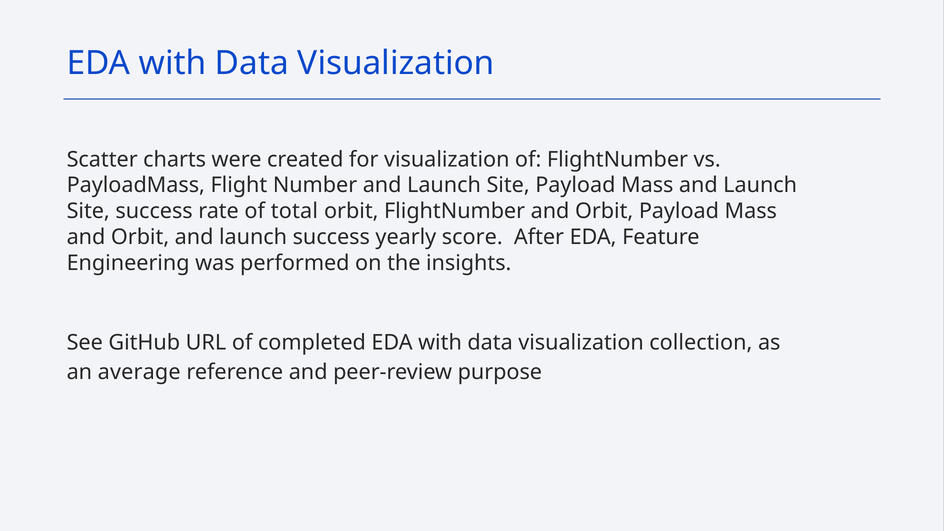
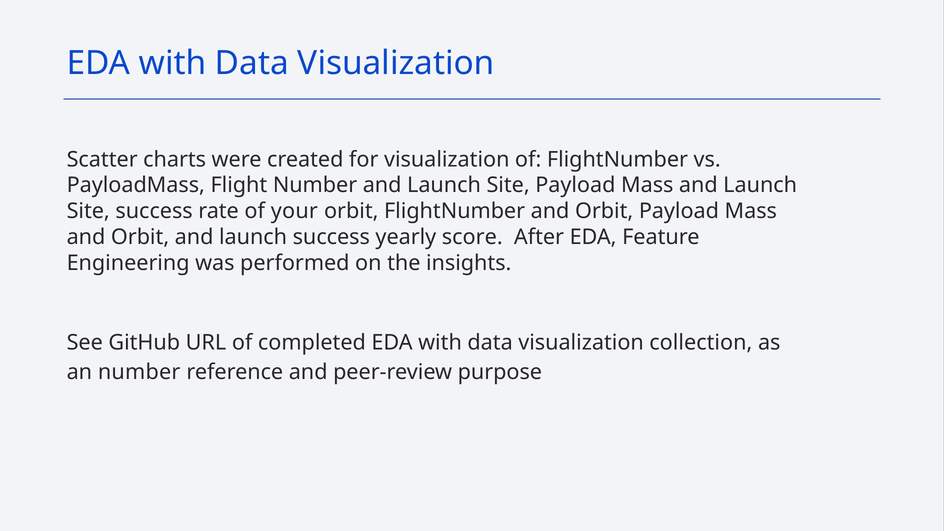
total: total -> your
an average: average -> number
